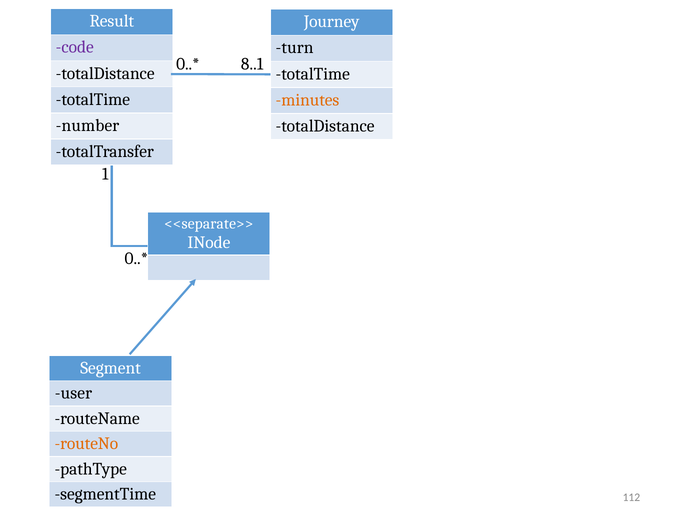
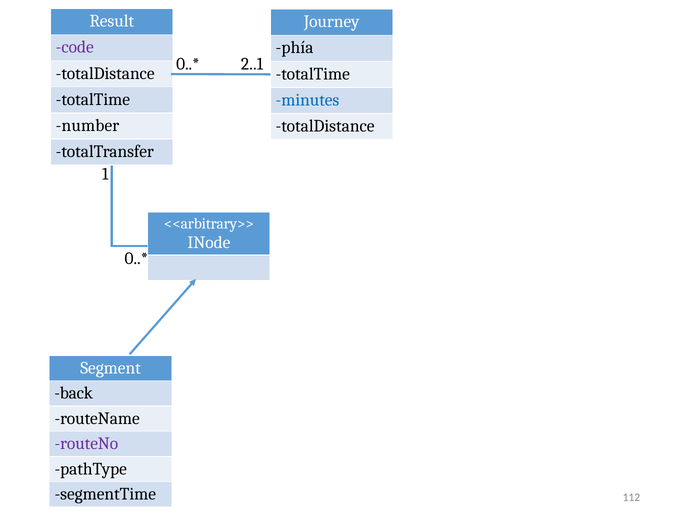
turn: turn -> phía
8..1: 8..1 -> 2..1
minutes colour: orange -> blue
<<separate>>: <<separate>> -> <<arbitrary>>
user: user -> back
routeNo colour: orange -> purple
